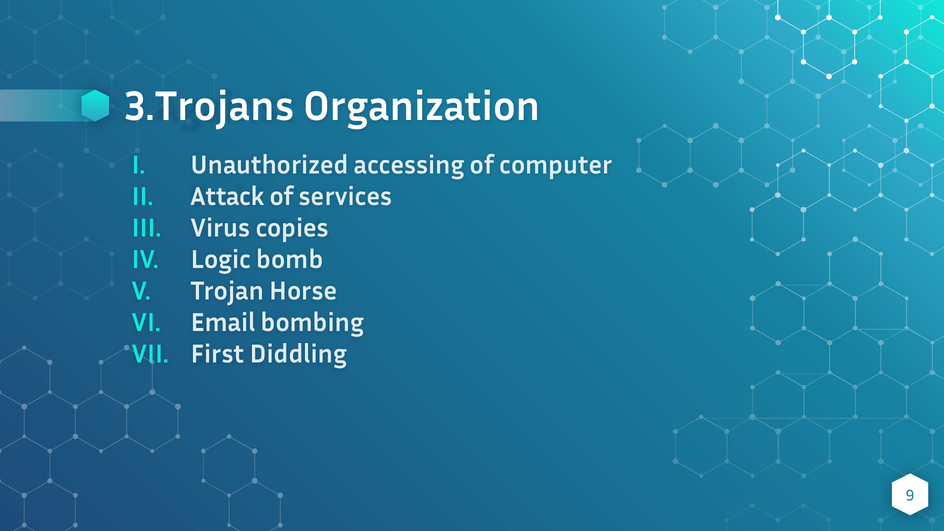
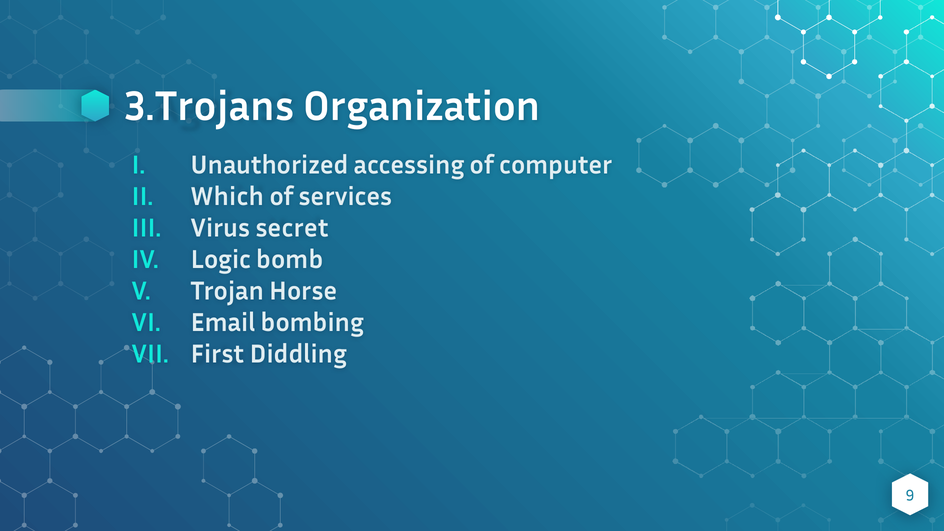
Attack: Attack -> Which
copies: copies -> secret
